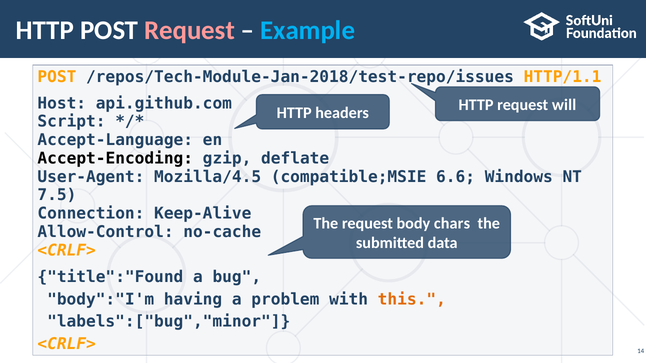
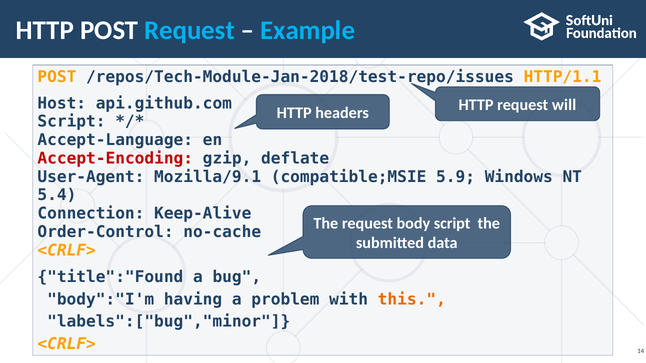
Request at (190, 31) colour: pink -> light blue
Accept-Encoding colour: black -> red
Mozilla/4.5: Mozilla/4.5 -> Mozilla/9.1
6.6: 6.6 -> 5.9
7.5: 7.5 -> 5.4
body chars: chars -> script
Allow-Control: Allow-Control -> Order-Control
